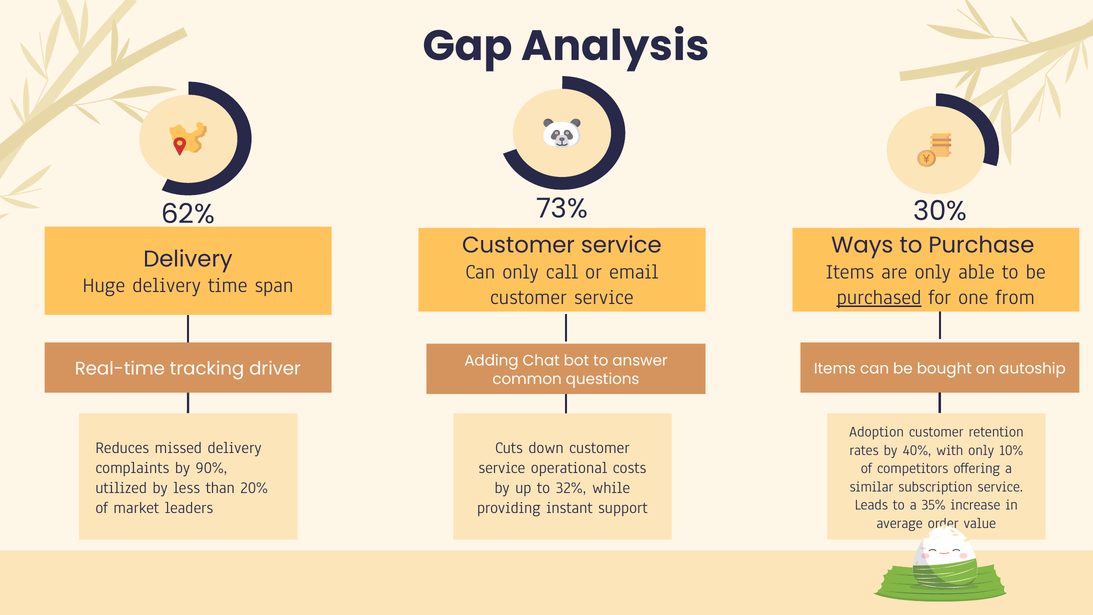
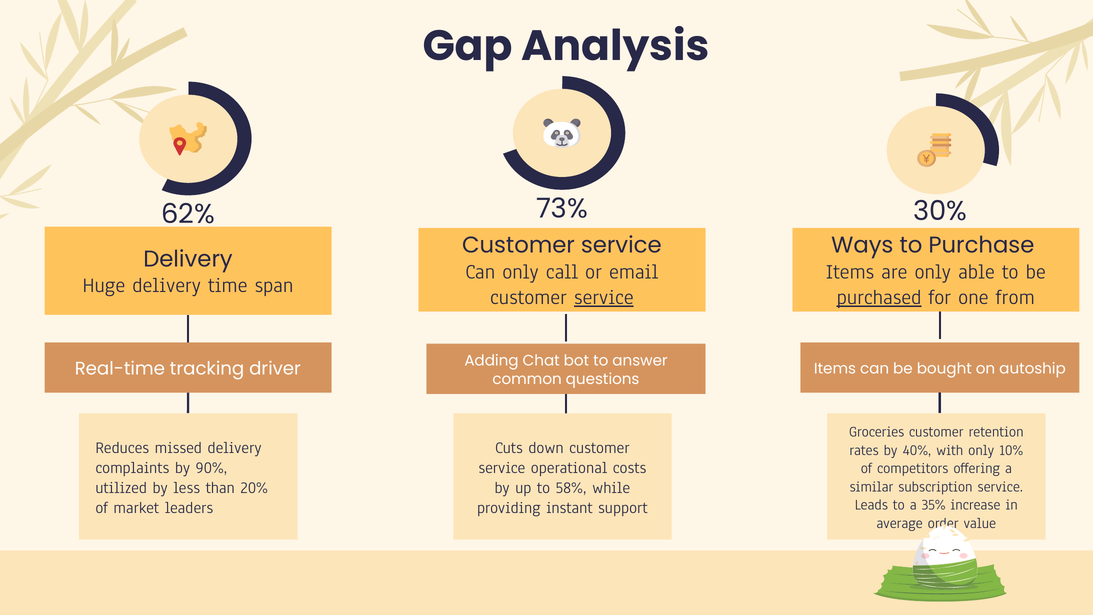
service at (604, 297) underline: none -> present
Adoption: Adoption -> Groceries
32%: 32% -> 58%
